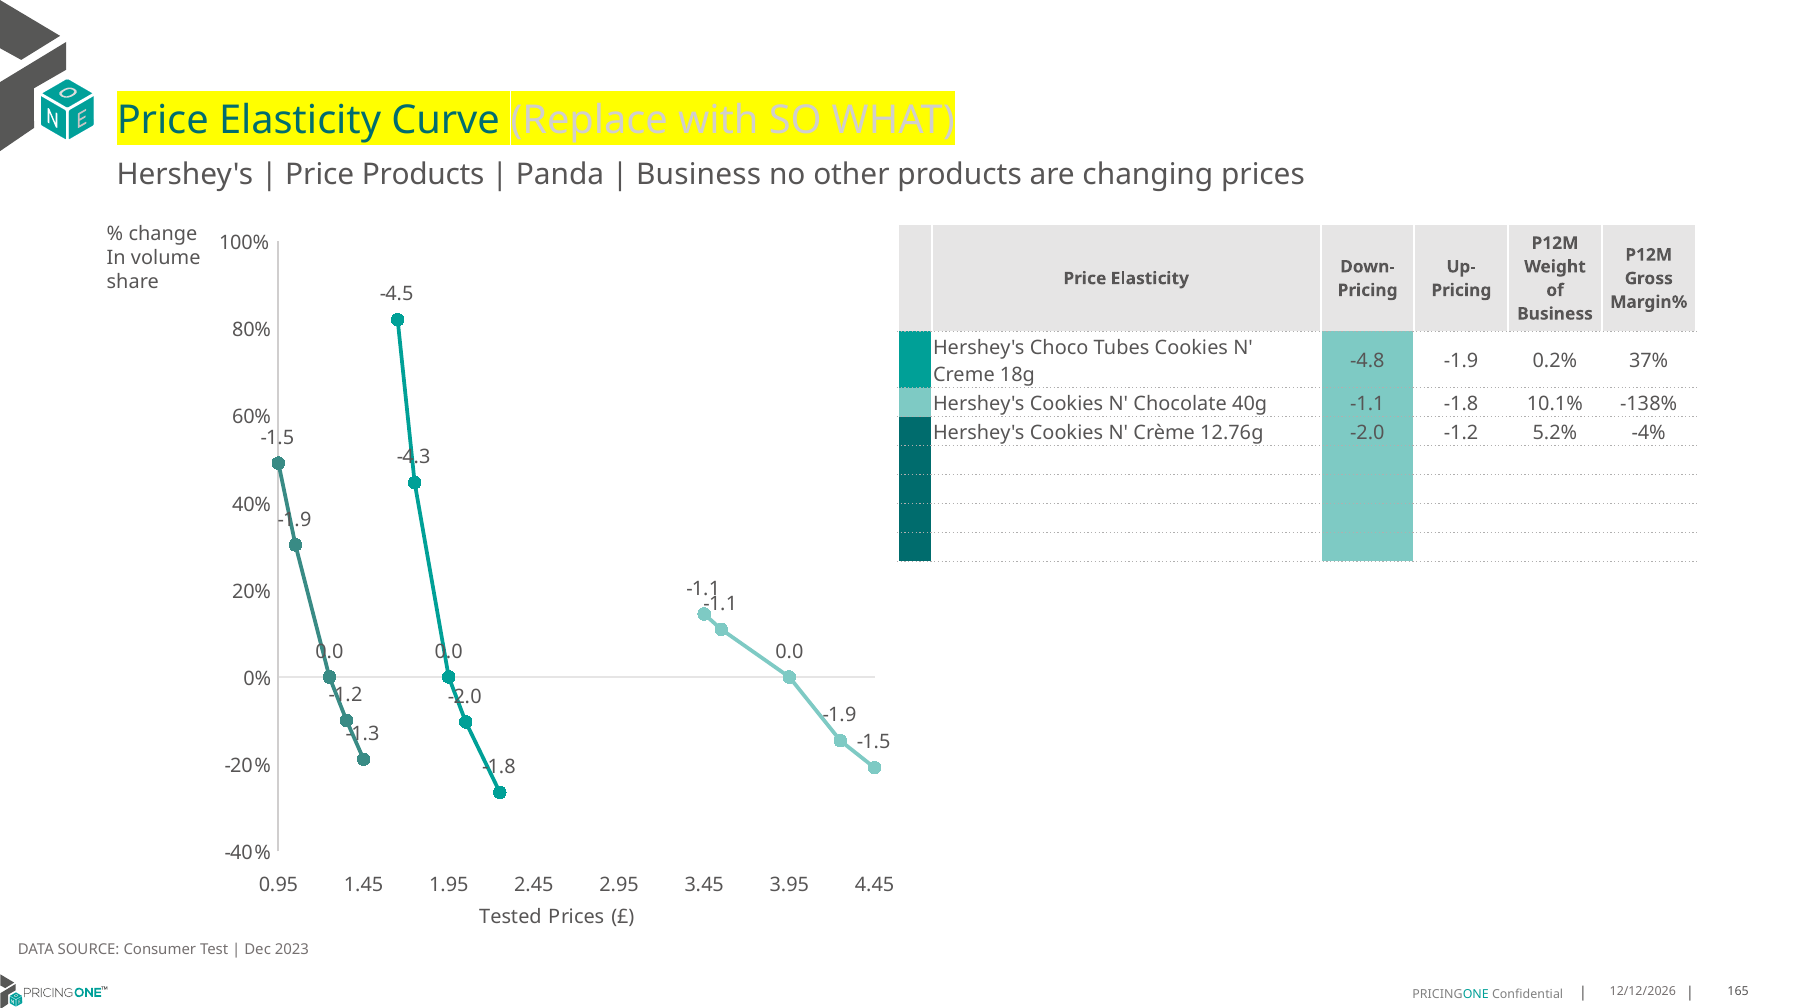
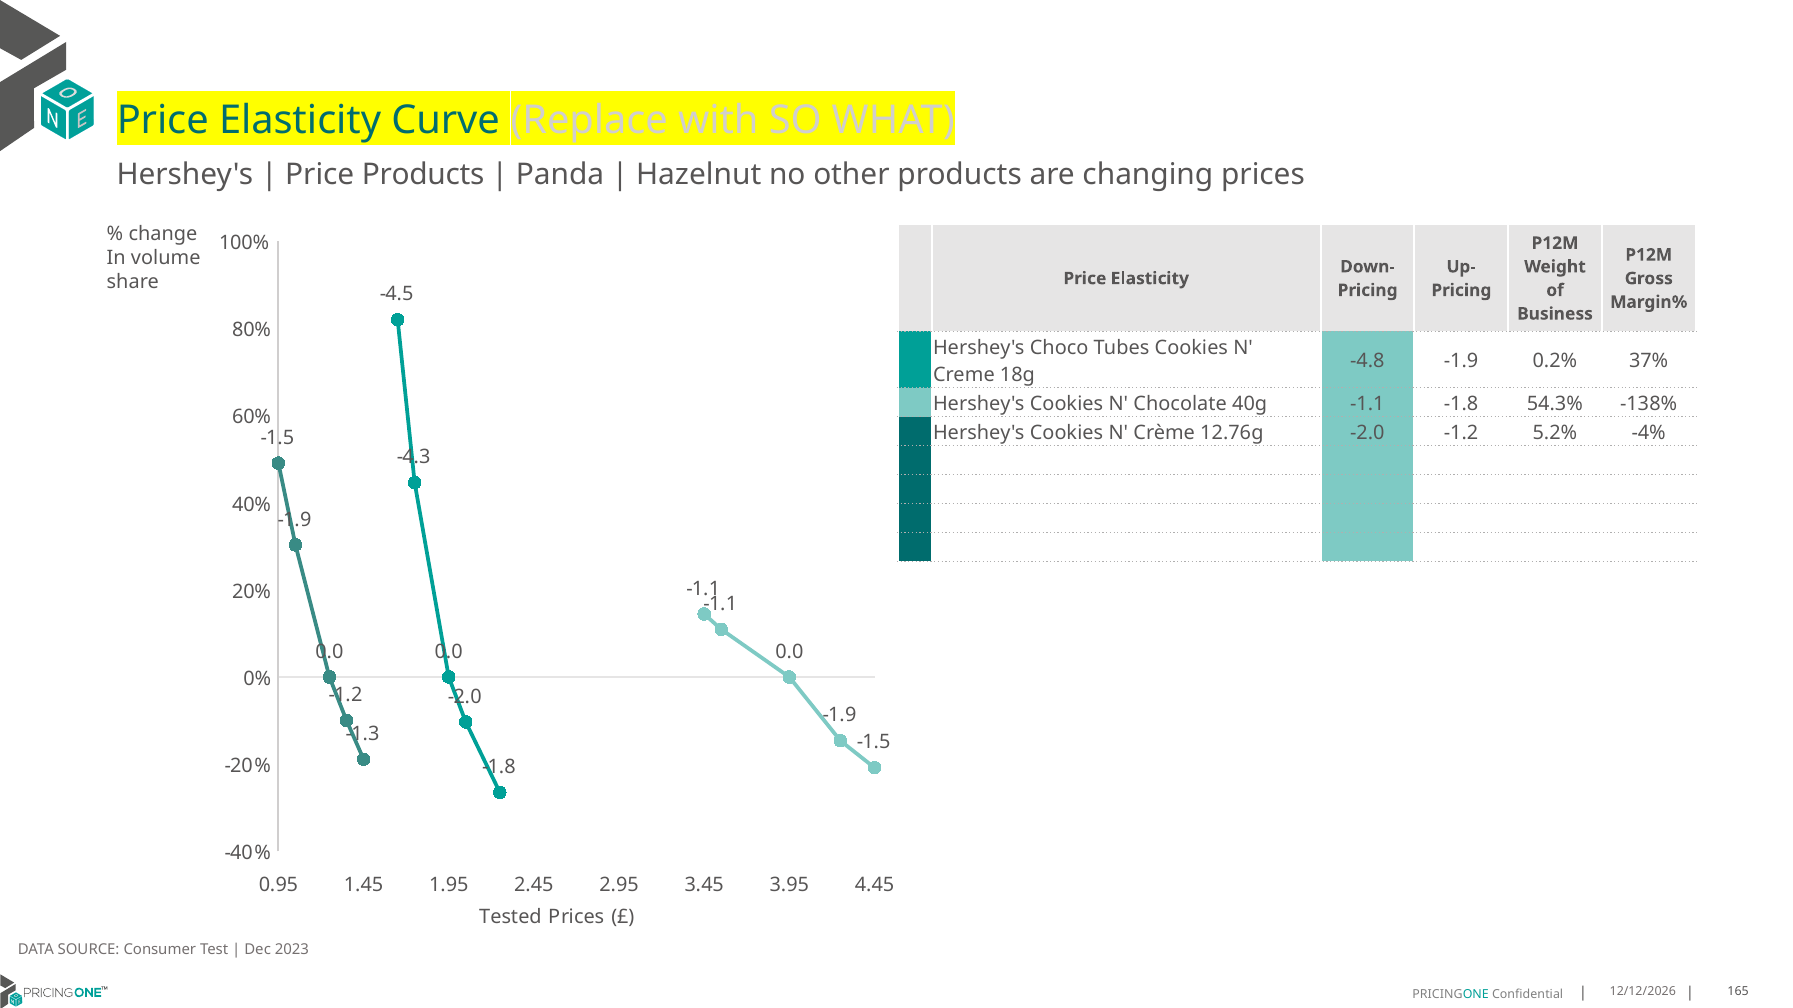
Business at (699, 175): Business -> Hazelnut
10.1%: 10.1% -> 54.3%
